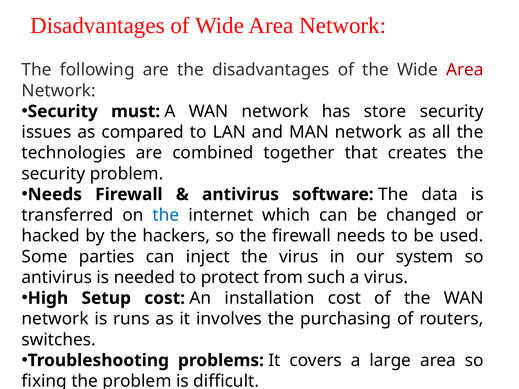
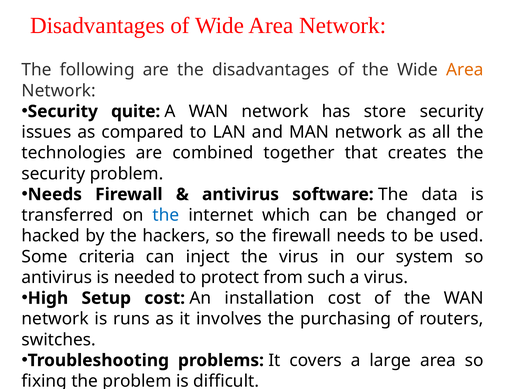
Area at (465, 70) colour: red -> orange
must: must -> quite
parties: parties -> criteria
